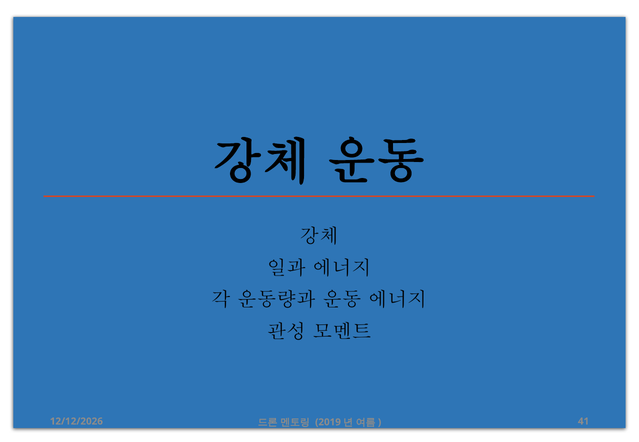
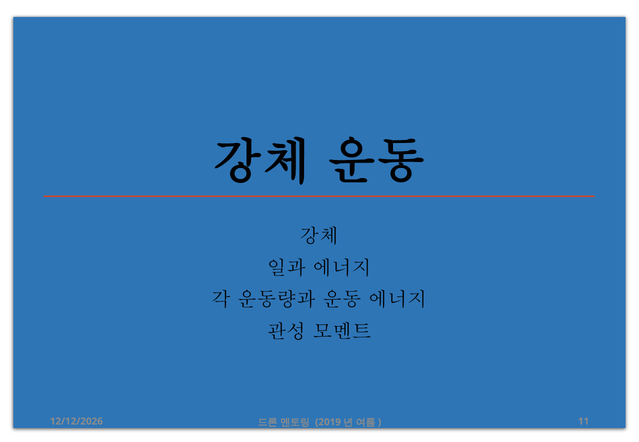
41: 41 -> 11
